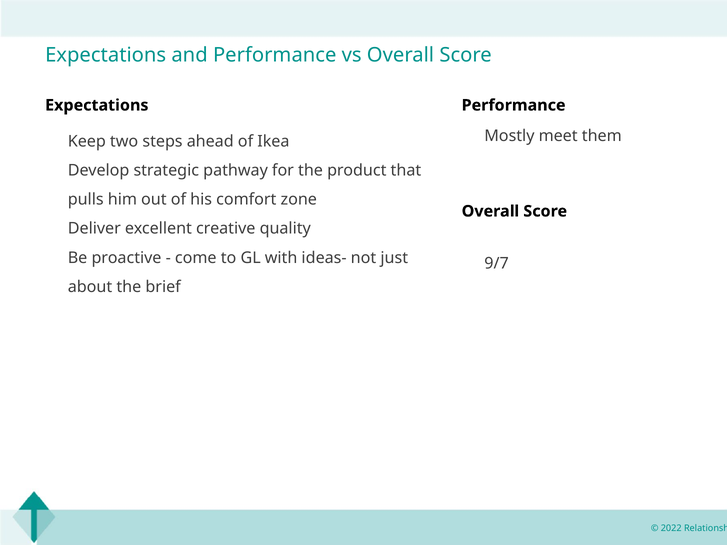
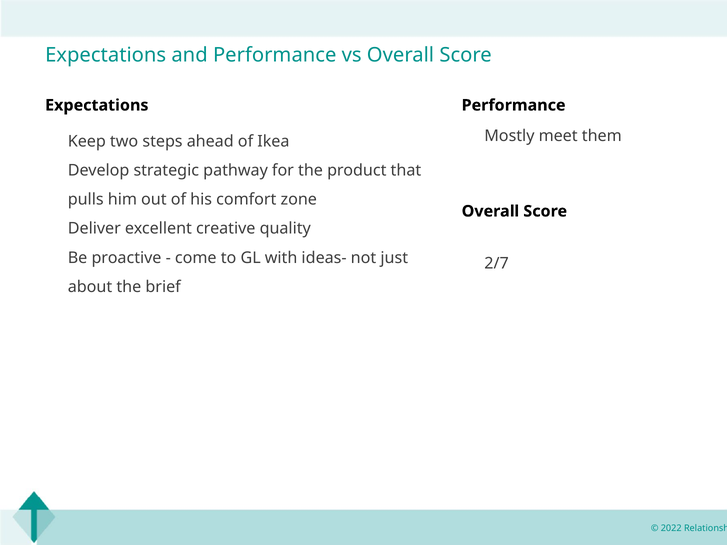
9/7: 9/7 -> 2/7
